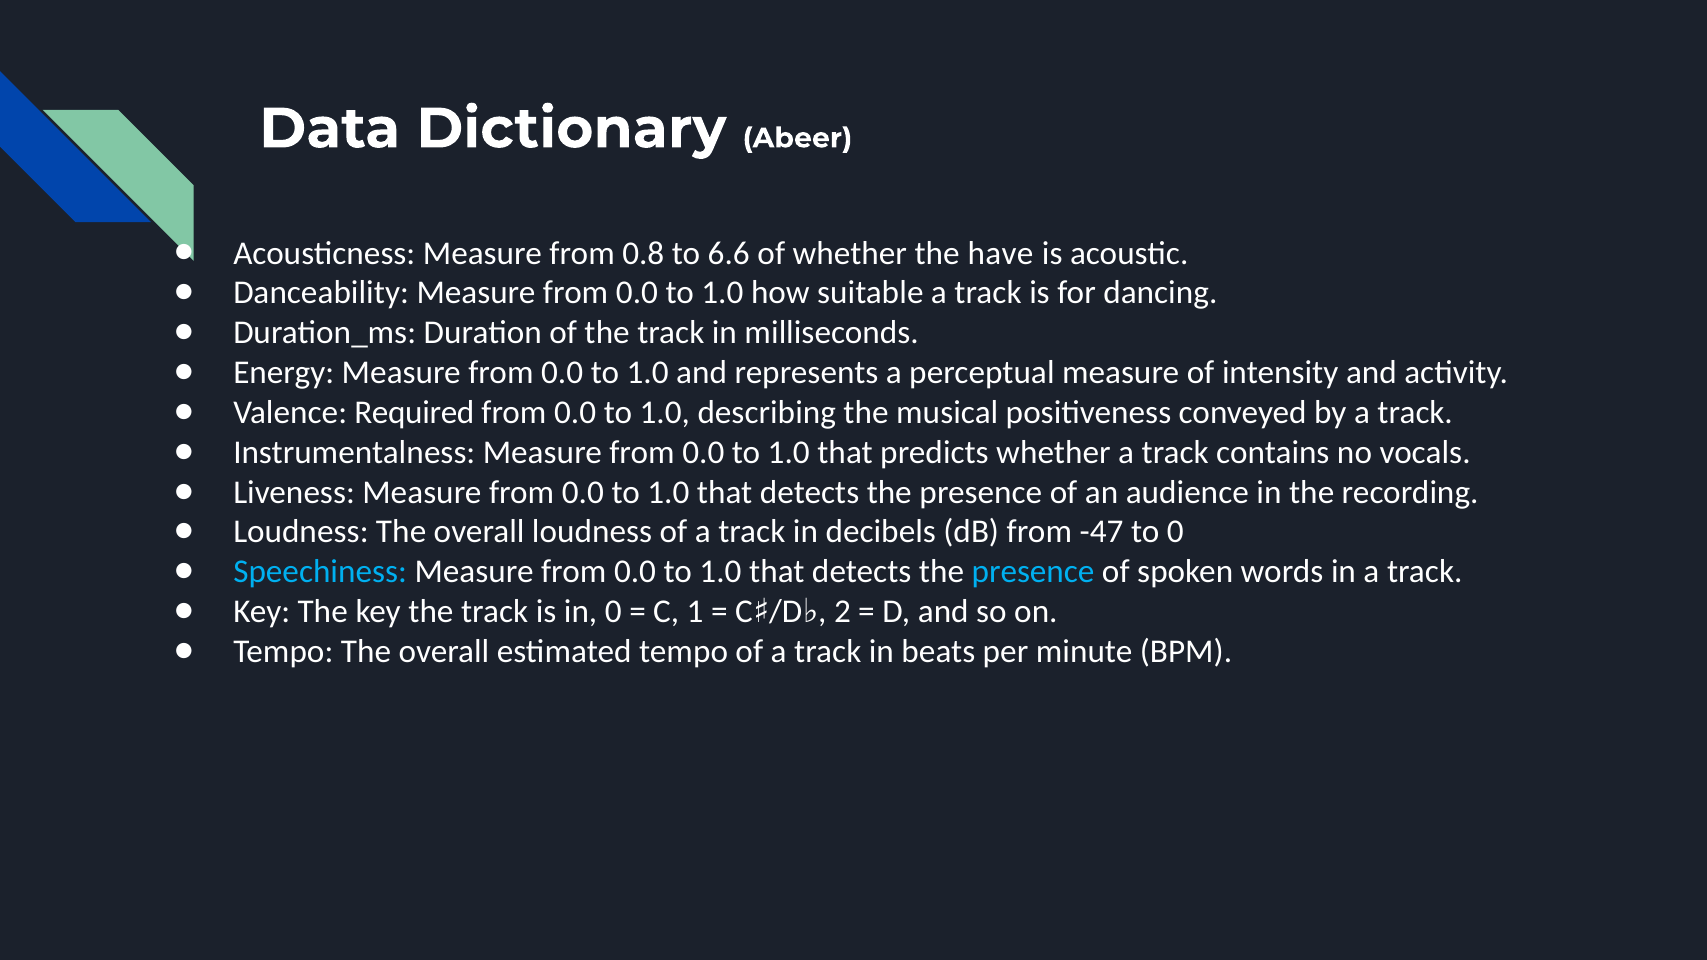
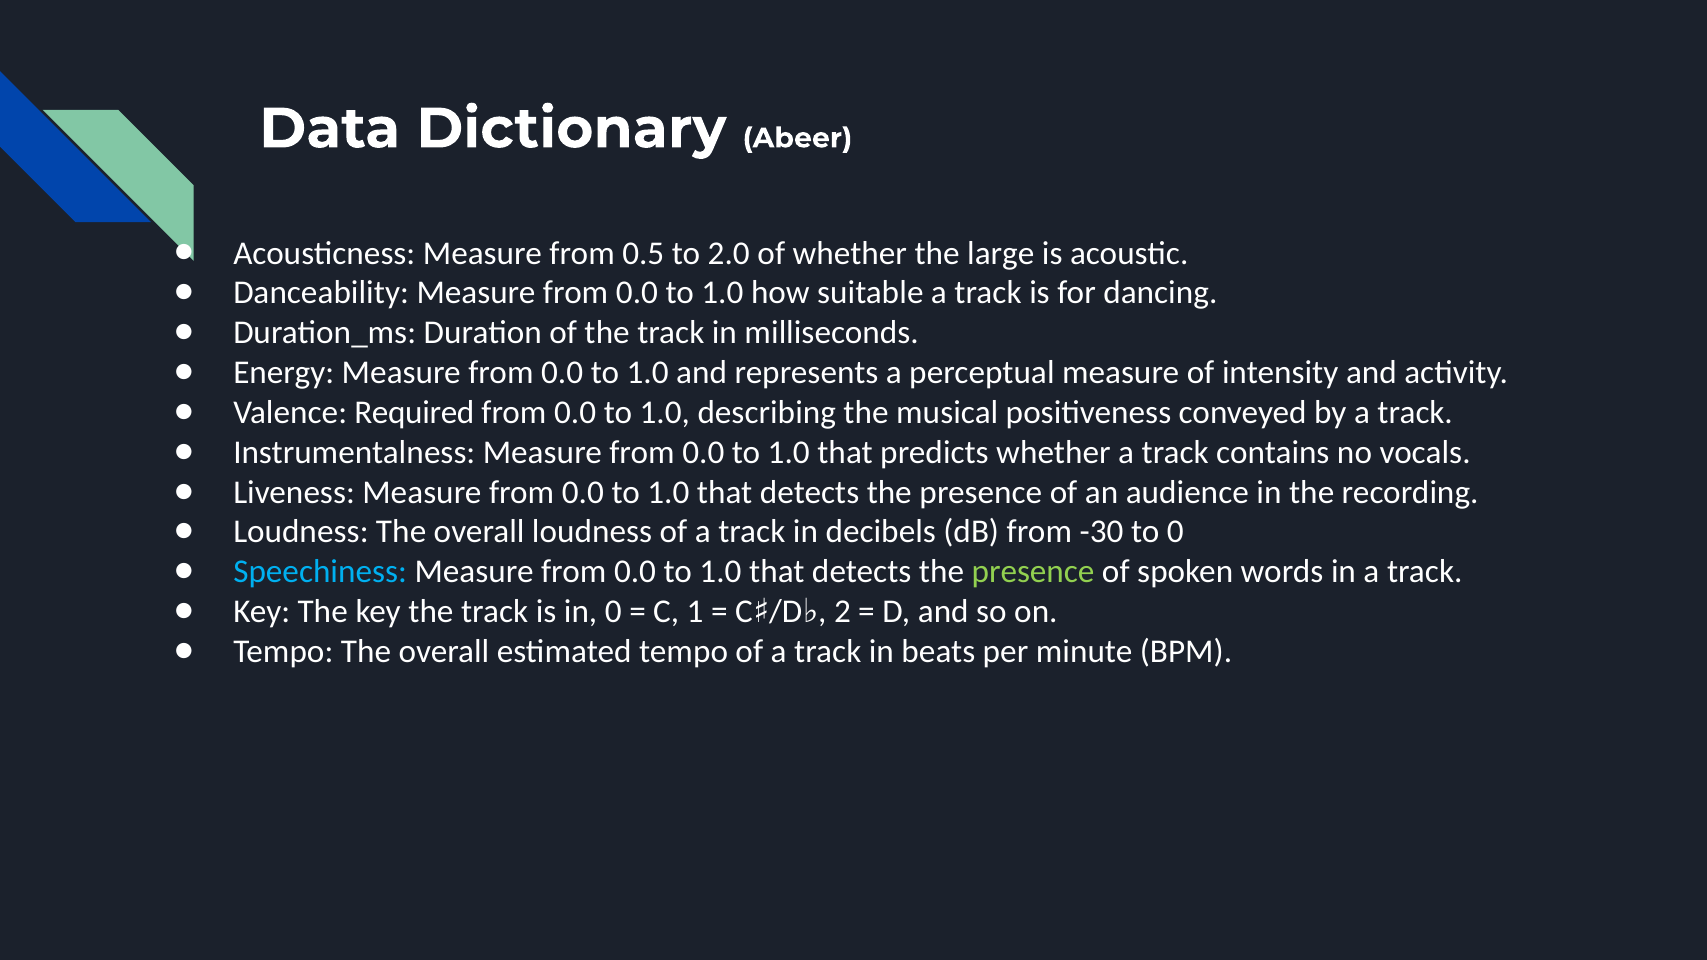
0.8: 0.8 -> 0.5
6.6: 6.6 -> 2.0
have: have -> large
-47: -47 -> -30
presence at (1033, 572) colour: light blue -> light green
